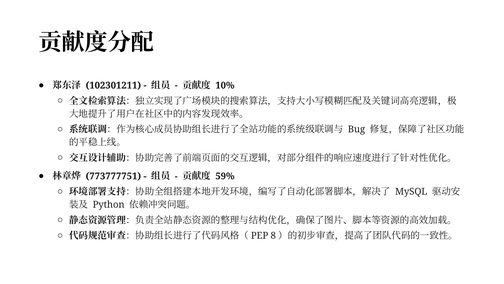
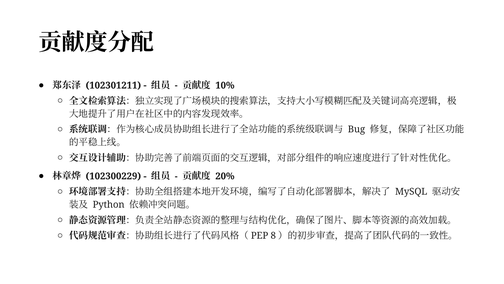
773777751: 773777751 -> 102300229
59%: 59% -> 20%
